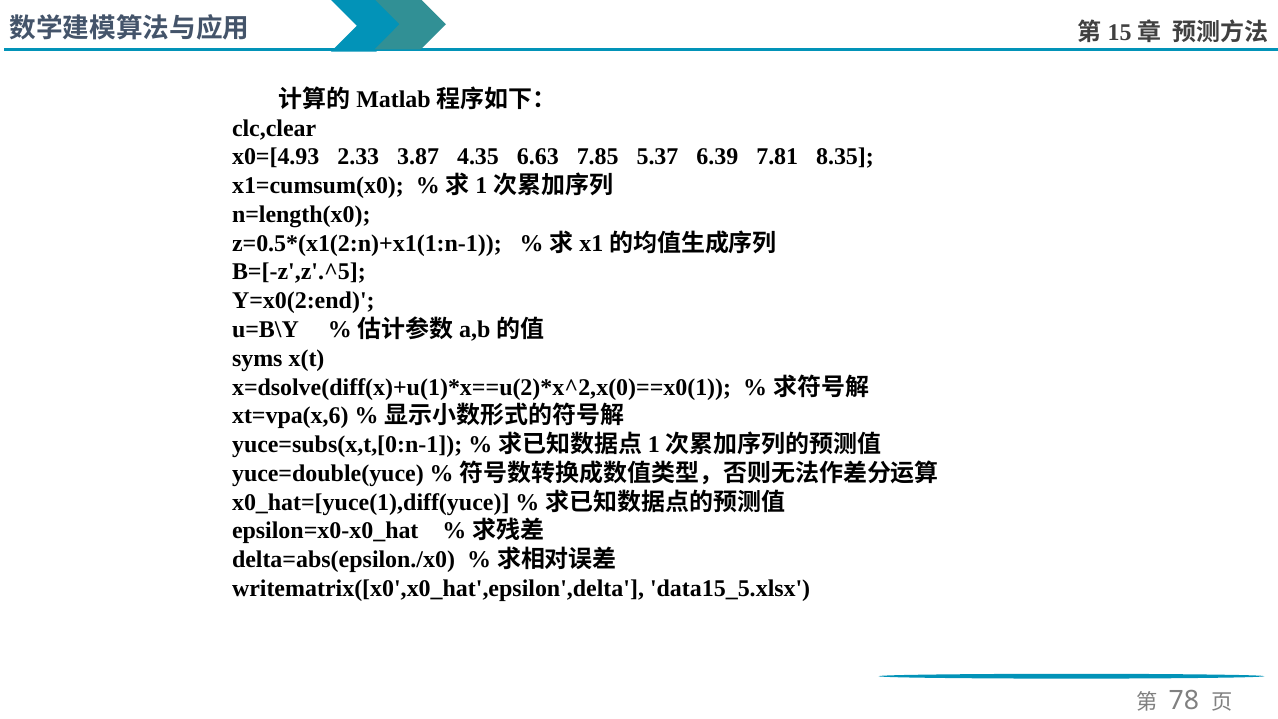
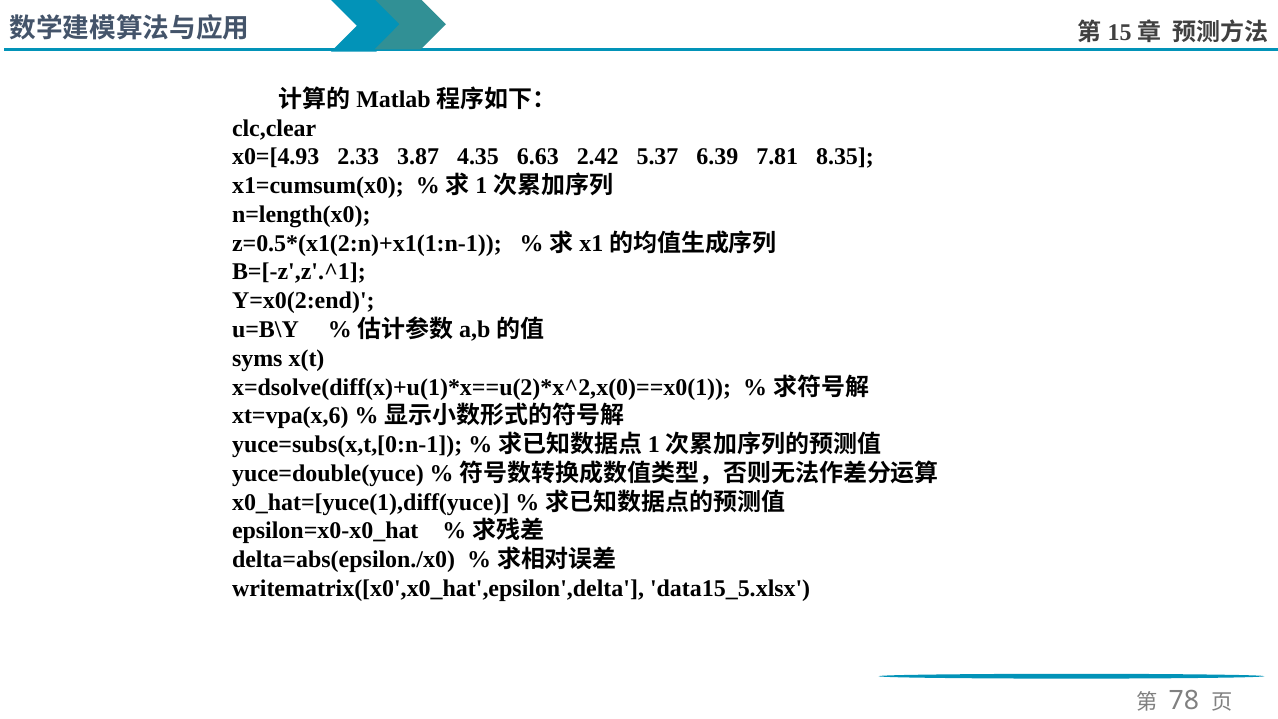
7.85: 7.85 -> 2.42
B=[-z',z'.^5: B=[-z',z'.^5 -> B=[-z',z'.^1
